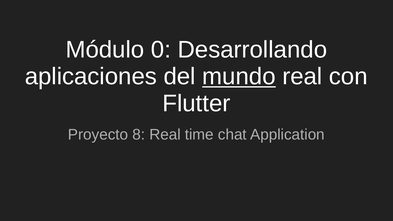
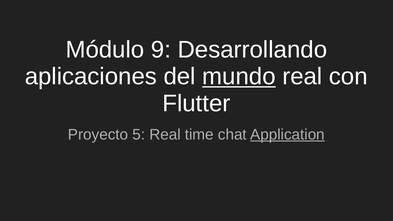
0: 0 -> 9
8: 8 -> 5
Application underline: none -> present
